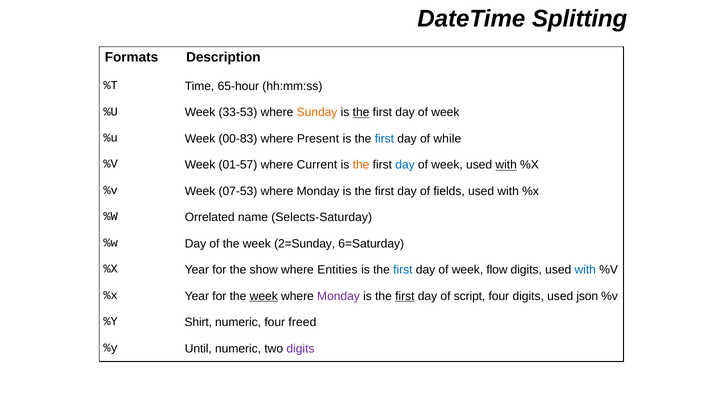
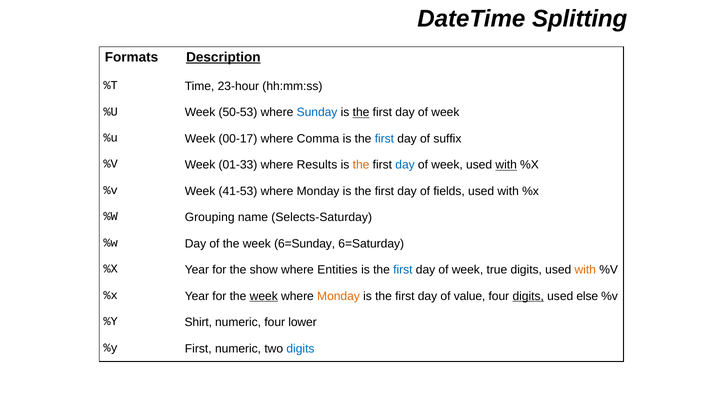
Description underline: none -> present
65-hour: 65-hour -> 23-hour
33-53: 33-53 -> 50-53
Sunday colour: orange -> blue
00-83: 00-83 -> 00-17
Present: Present -> Comma
while: while -> suffix
01-57: 01-57 -> 01-33
Current: Current -> Results
07-53: 07-53 -> 41-53
Orrelated: Orrelated -> Grouping
2=Sunday: 2=Sunday -> 6=Sunday
flow: flow -> true
with at (585, 270) colour: blue -> orange
Monday at (338, 296) colour: purple -> orange
first at (405, 296) underline: present -> none
script: script -> value
digits at (528, 296) underline: none -> present
json: json -> else
freed: freed -> lower
%y Until: Until -> First
digits at (300, 348) colour: purple -> blue
